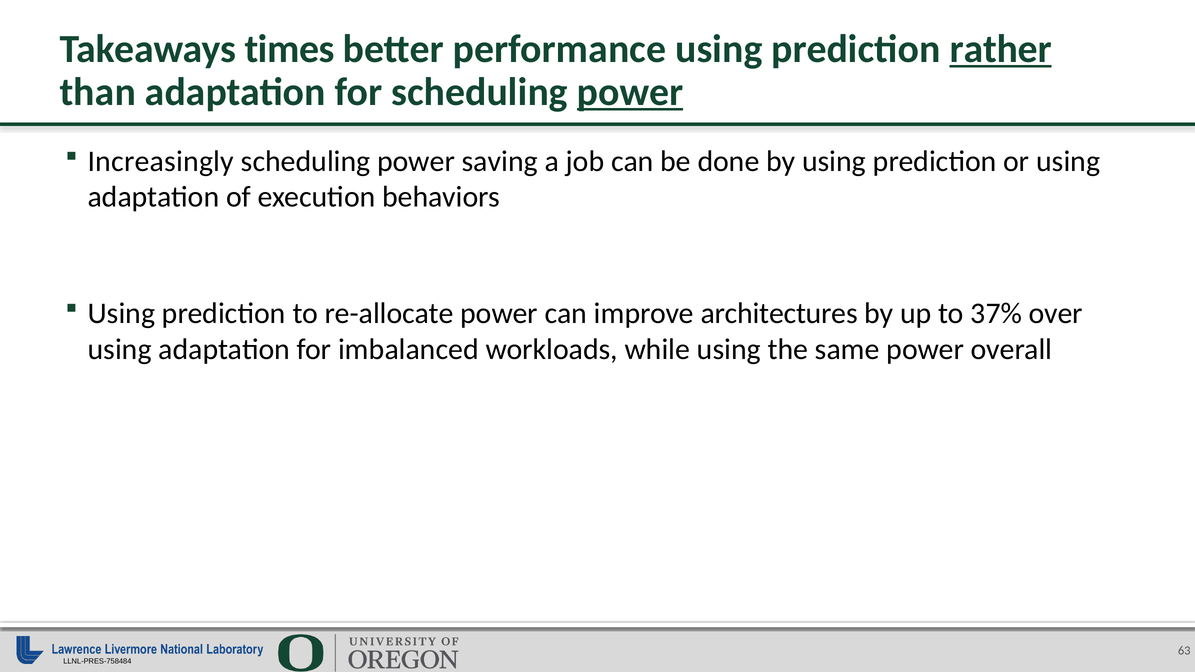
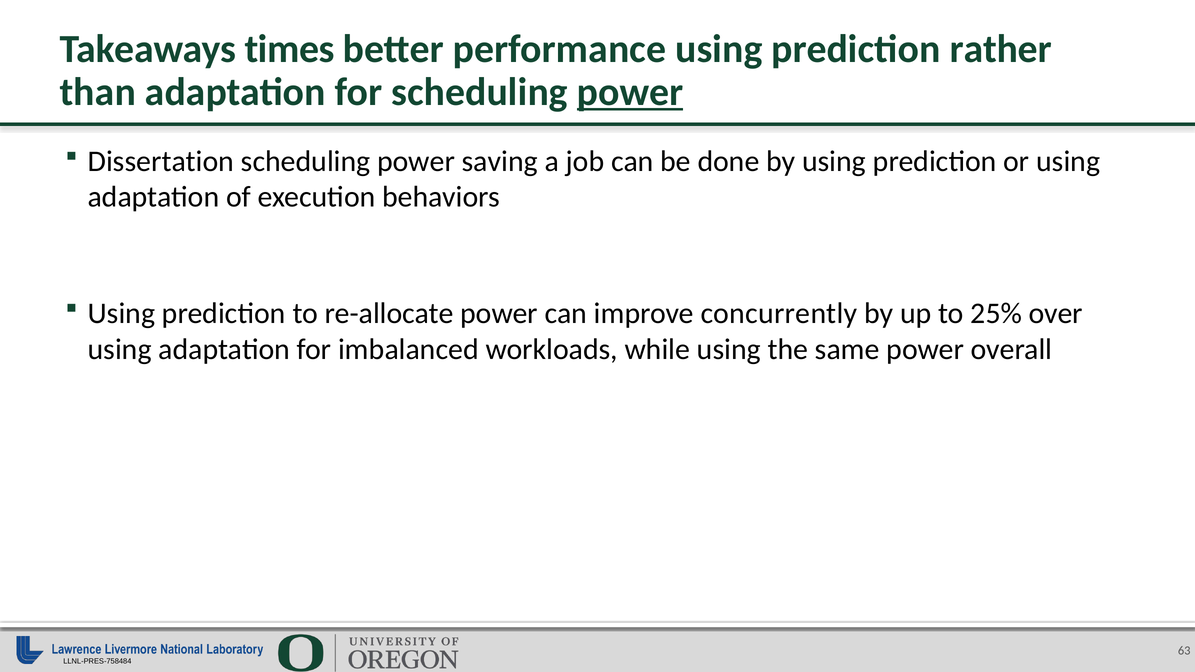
rather underline: present -> none
Increasingly: Increasingly -> Dissertation
architectures: architectures -> concurrently
37%: 37% -> 25%
